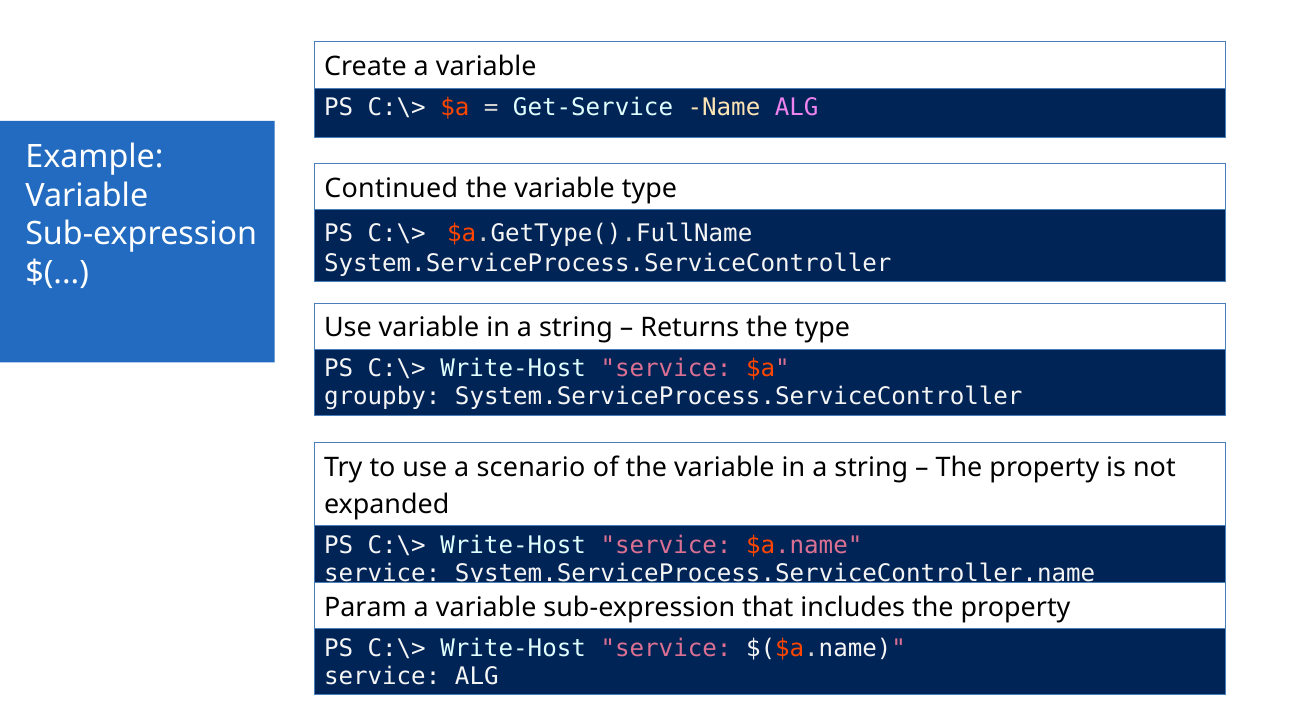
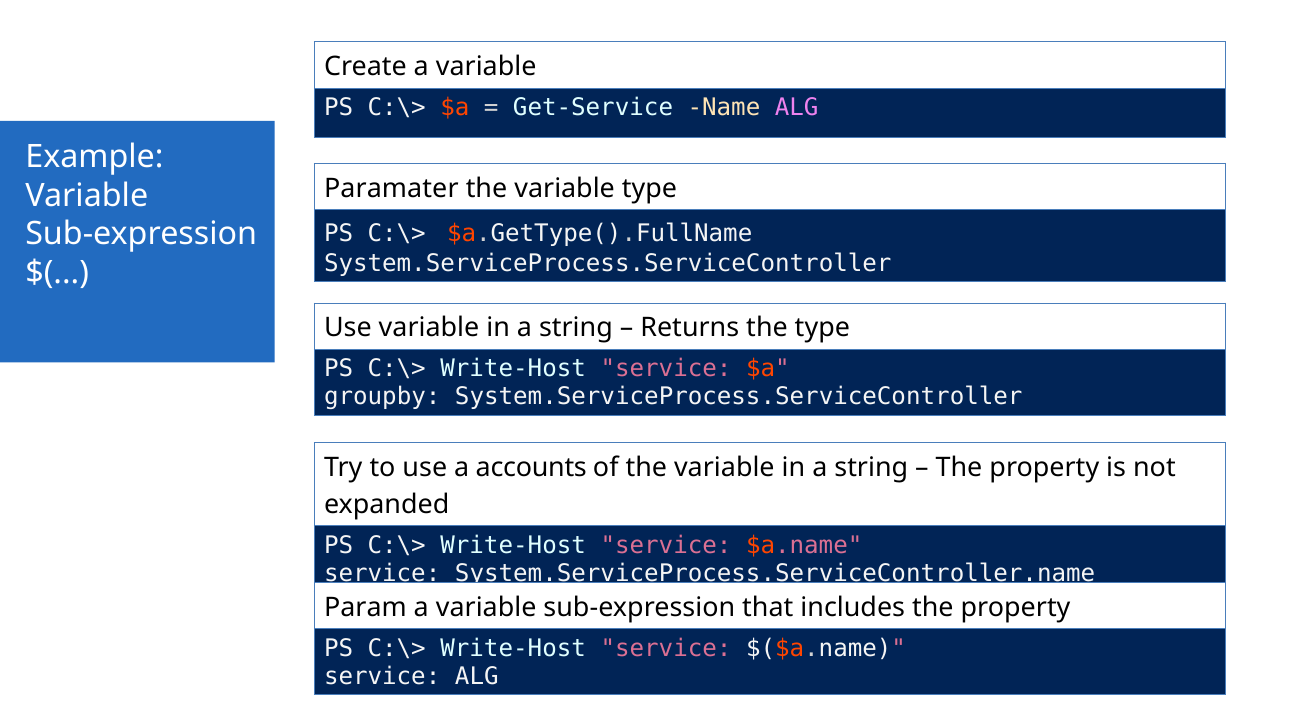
Continued: Continued -> Paramater
scenario: scenario -> accounts
